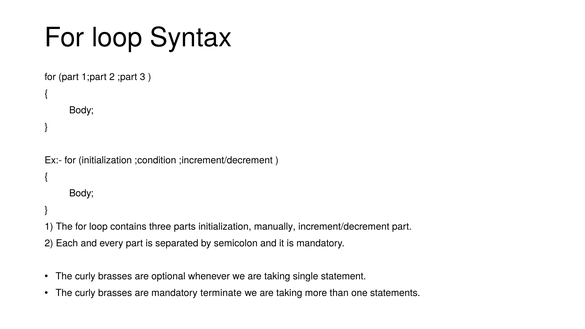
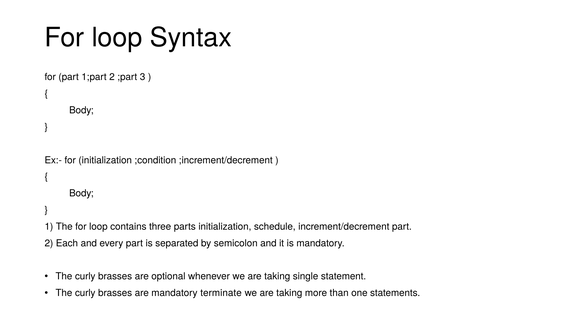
manually: manually -> schedule
